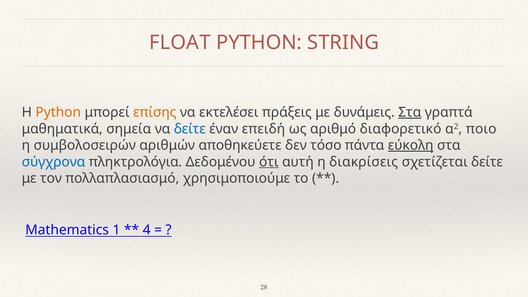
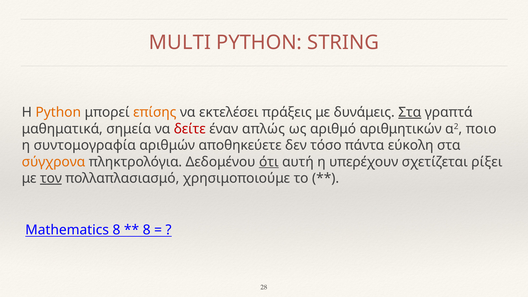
FLOAT: FLOAT -> MULTI
δείτε at (190, 129) colour: blue -> red
επειδή: επειδή -> απλώς
διαφορετικό: διαφορετικό -> αριθμητικών
συμβολοσειρών: συμβολοσειρών -> συντομογραφία
εύκολη underline: present -> none
σύγχρονα colour: blue -> orange
διακρίσεις: διακρίσεις -> υπερέχουν
σχετίζεται δείτε: δείτε -> ρίξει
τον underline: none -> present
Μathematics 1: 1 -> 8
4 at (147, 230): 4 -> 8
